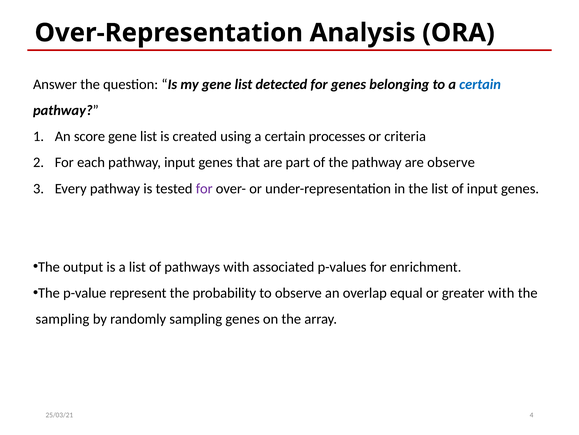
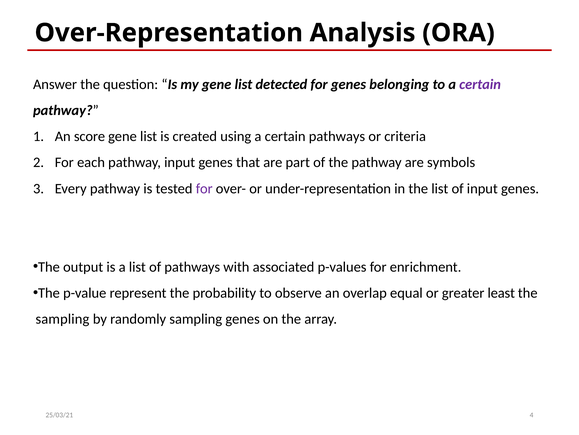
certain at (480, 84) colour: blue -> purple
certain processes: processes -> pathways
are observe: observe -> symbols
greater with: with -> least
